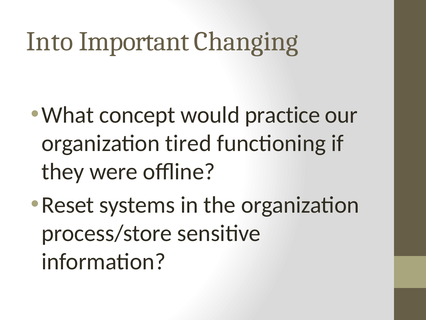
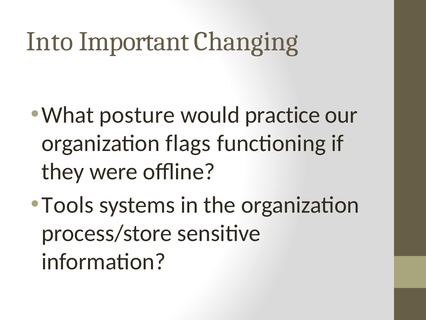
concept: concept -> posture
tired: tired -> flags
Reset: Reset -> Tools
